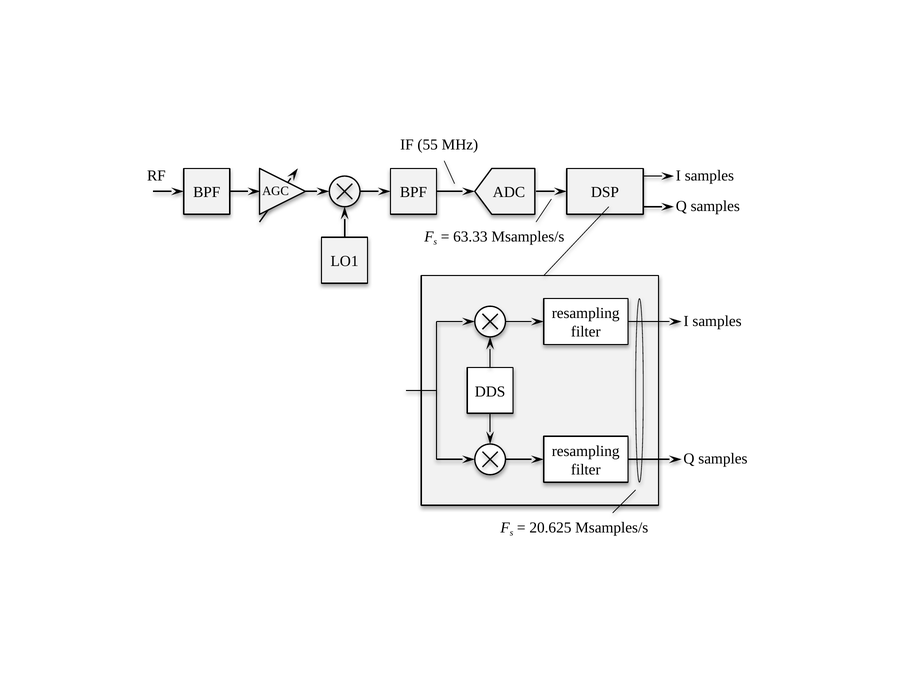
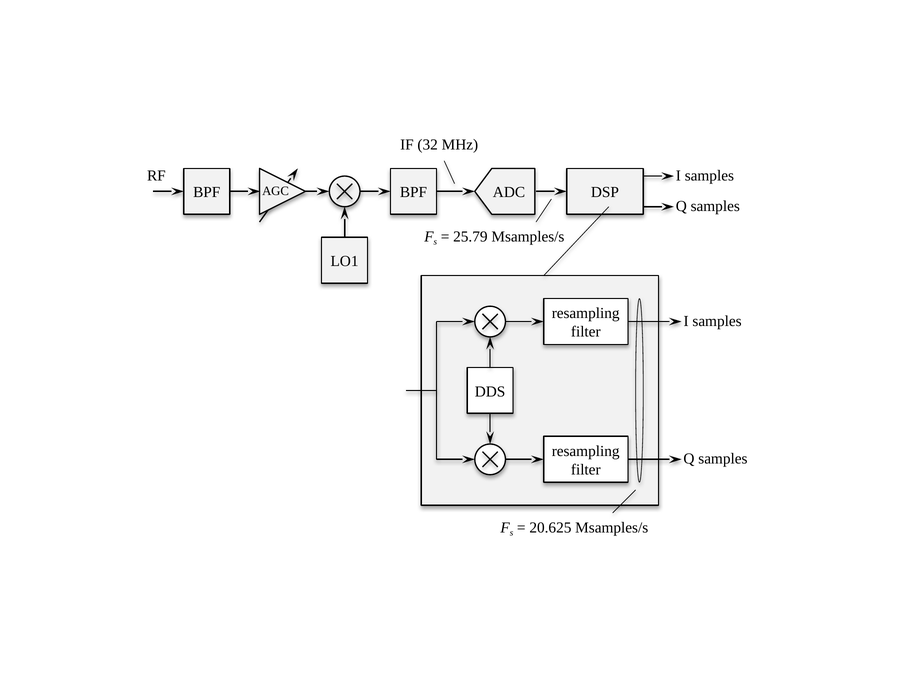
55: 55 -> 32
63.33: 63.33 -> 25.79
